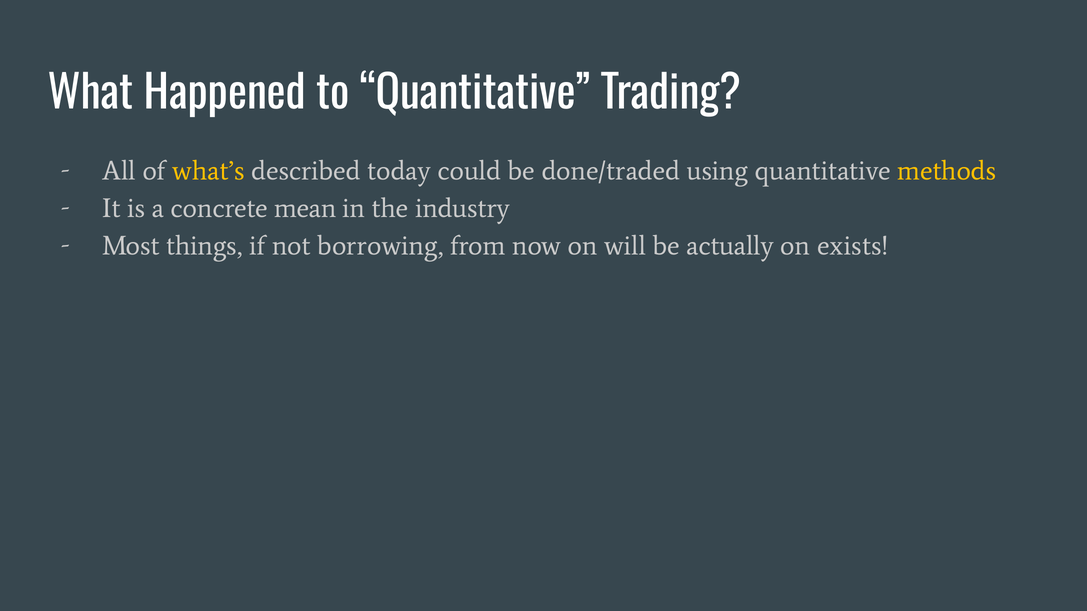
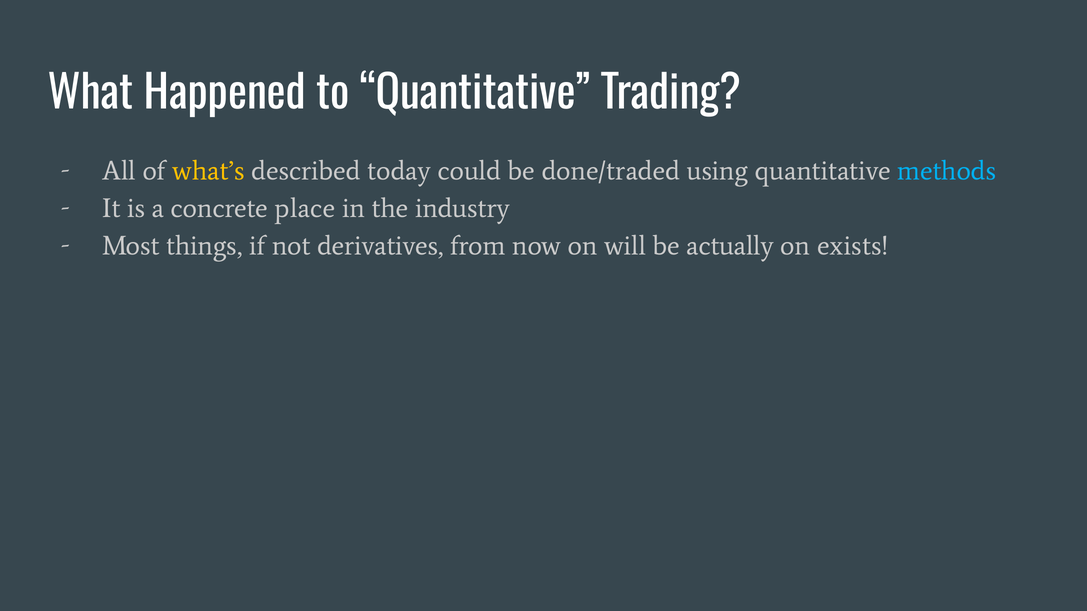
methods colour: yellow -> light blue
mean: mean -> place
borrowing: borrowing -> derivatives
